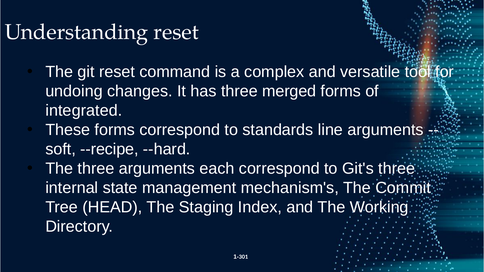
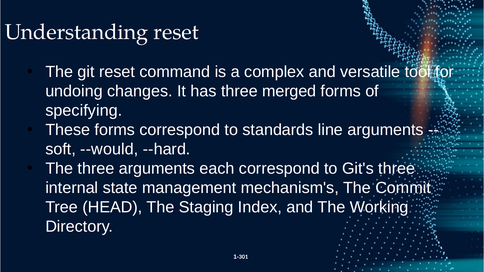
integrated: integrated -> specifying
--recipe: --recipe -> --would
